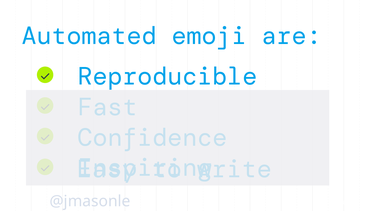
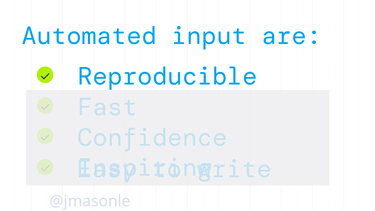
emoji: emoji -> input
